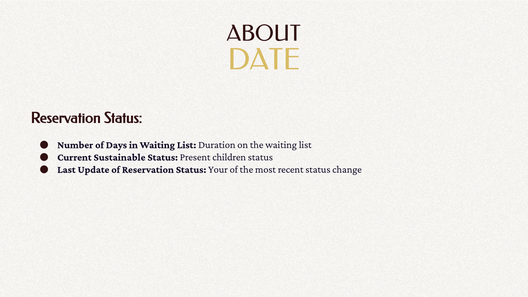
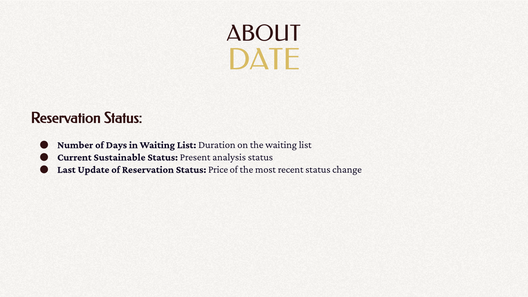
children: children -> analysis
Your: Your -> Price
